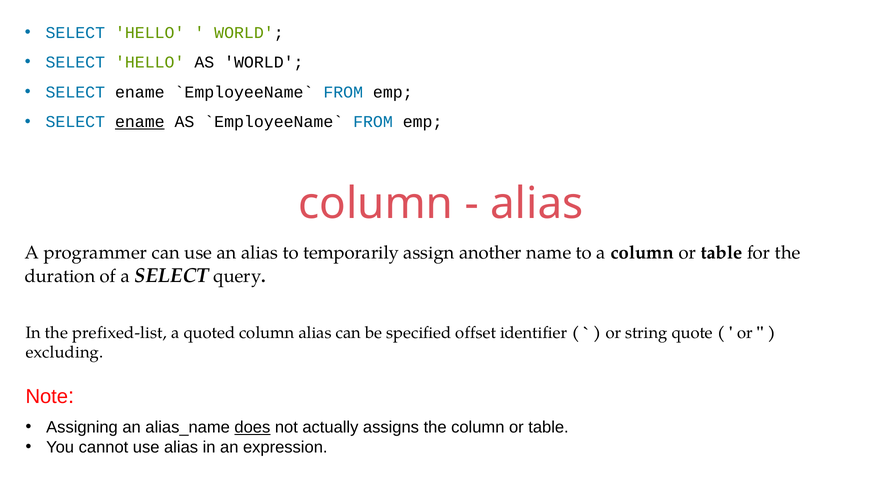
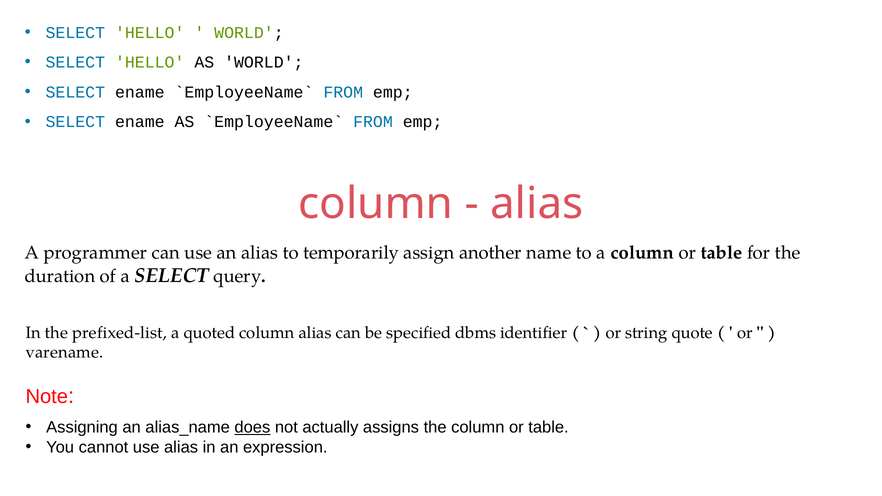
ename at (140, 122) underline: present -> none
offset: offset -> dbms
excluding: excluding -> varename
